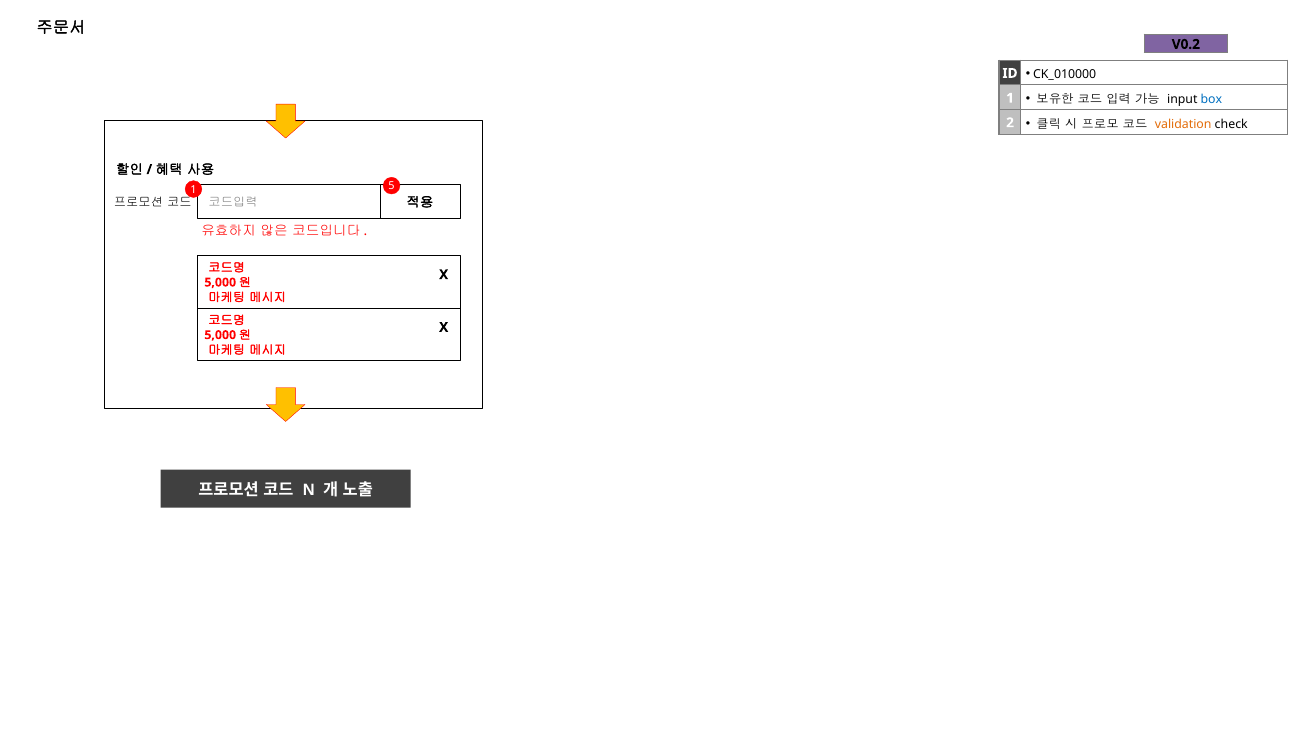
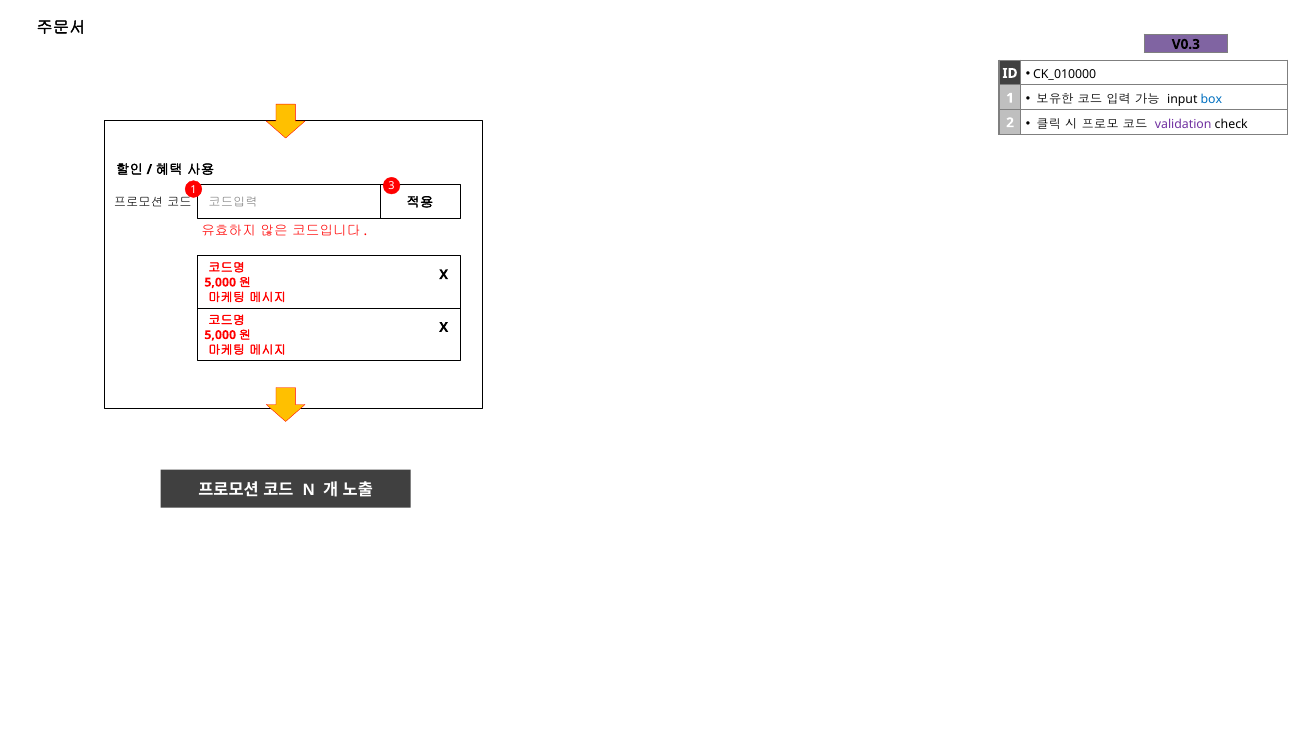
V0.2: V0.2 -> V0.3
validation colour: orange -> purple
5: 5 -> 3
